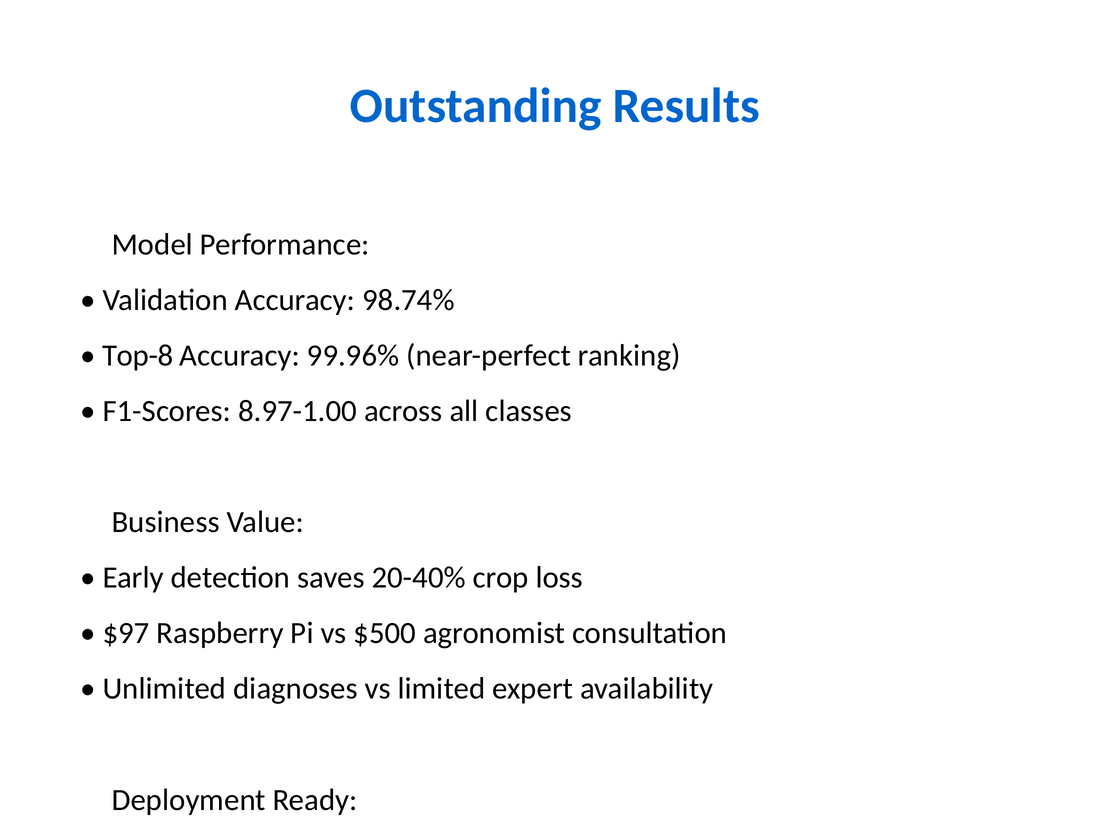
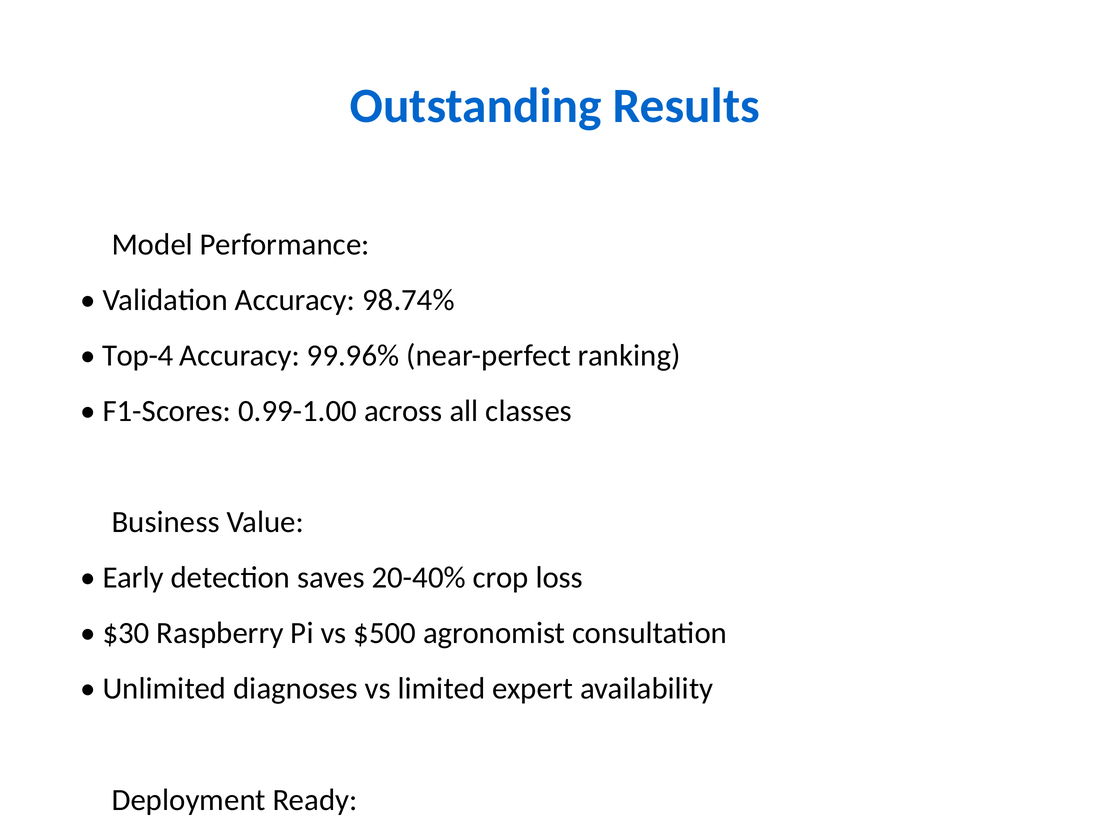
Top-8: Top-8 -> Top-4
8.97-1.00: 8.97-1.00 -> 0.99-1.00
$97: $97 -> $30
